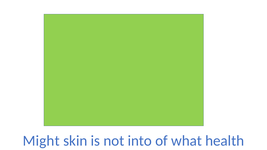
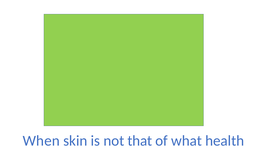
Might: Might -> When
into: into -> that
